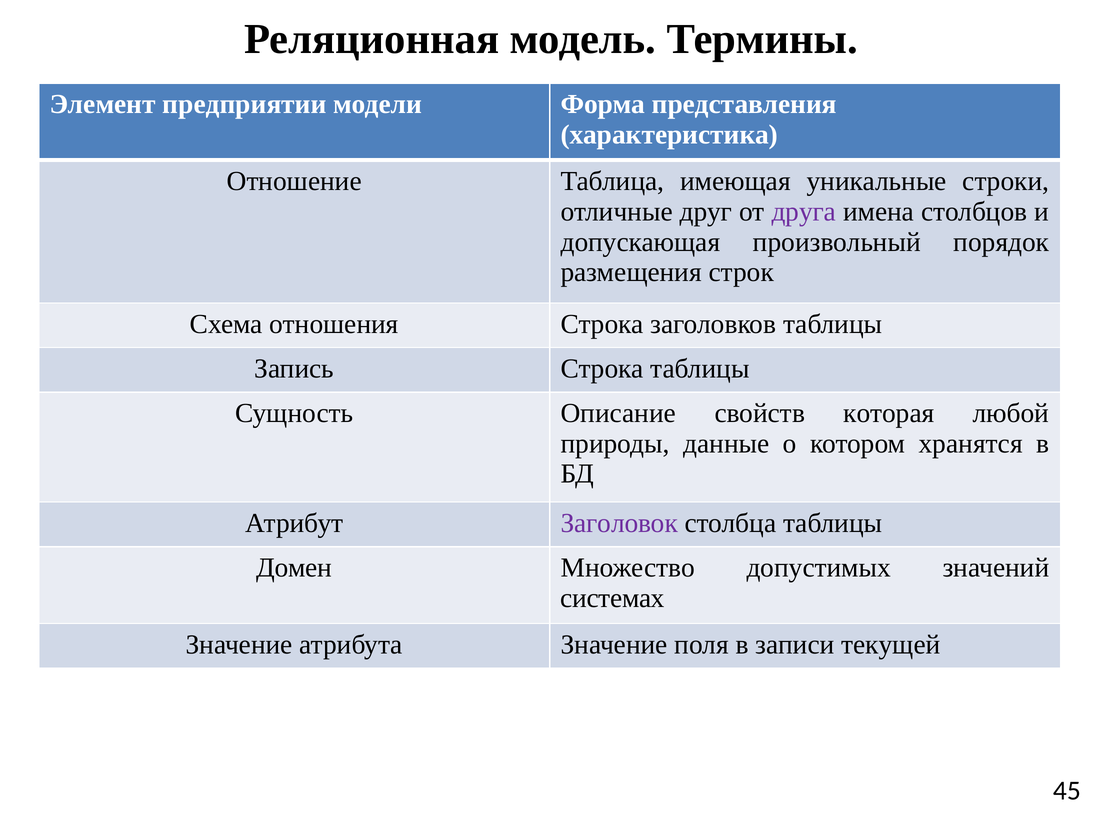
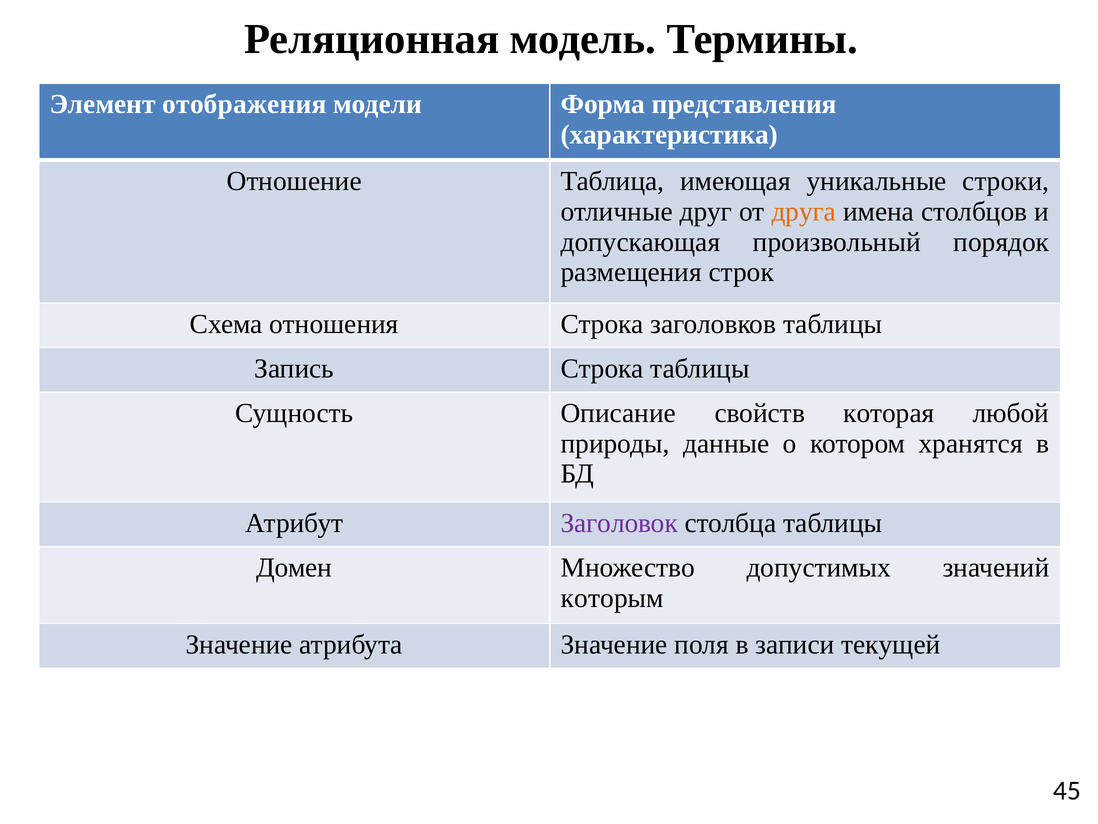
предприятии: предприятии -> отображения
друга colour: purple -> orange
системах: системах -> которым
